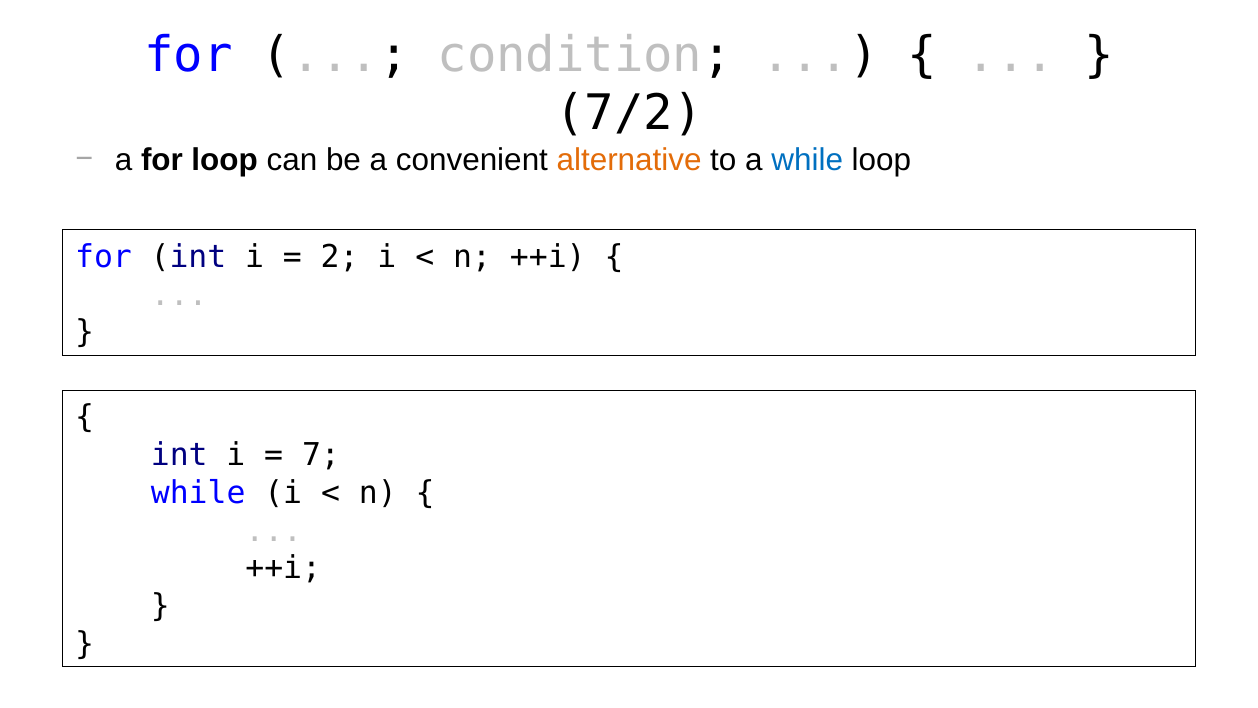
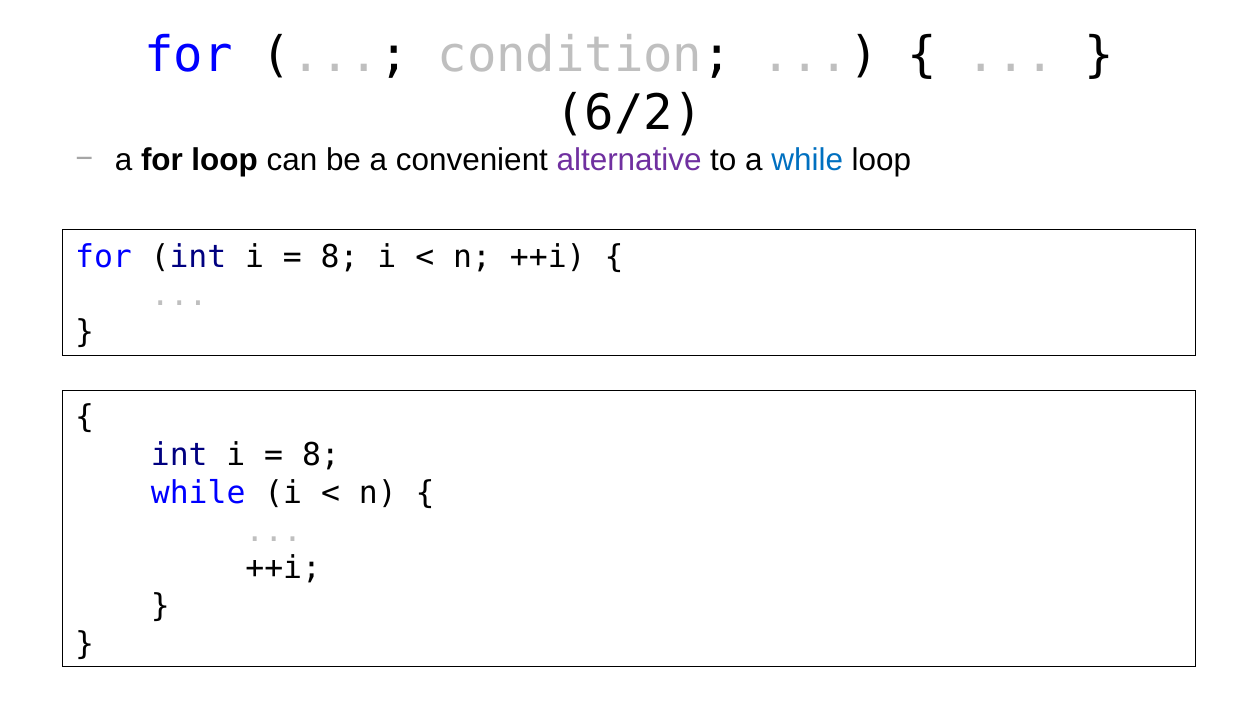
7/2: 7/2 -> 6/2
alternative colour: orange -> purple
2 at (340, 257): 2 -> 8
7 at (321, 455): 7 -> 8
